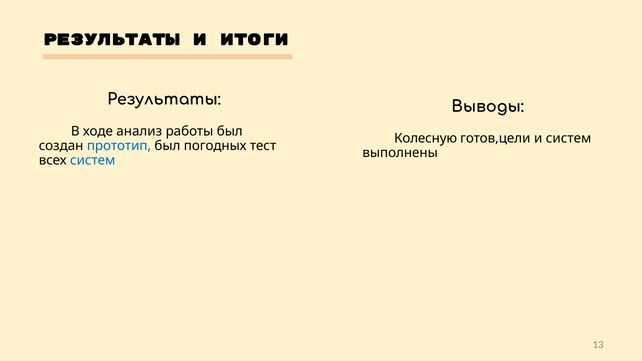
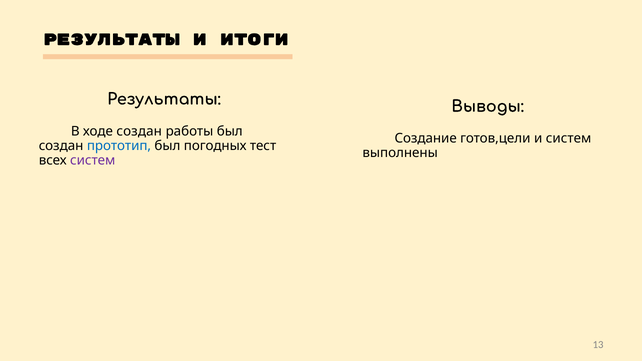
ходе анализ: анализ -> создан
Колесную: Колесную -> Создание
систем at (93, 160) colour: blue -> purple
